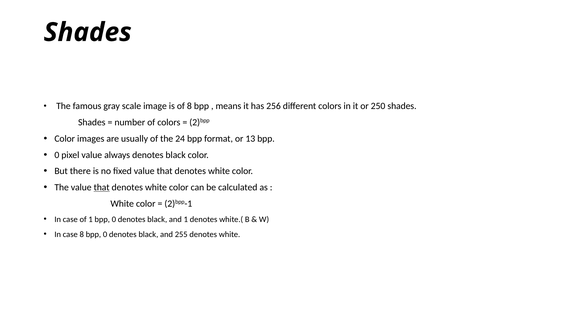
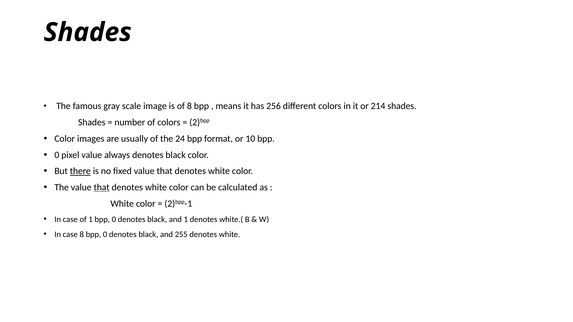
250: 250 -> 214
13: 13 -> 10
there underline: none -> present
